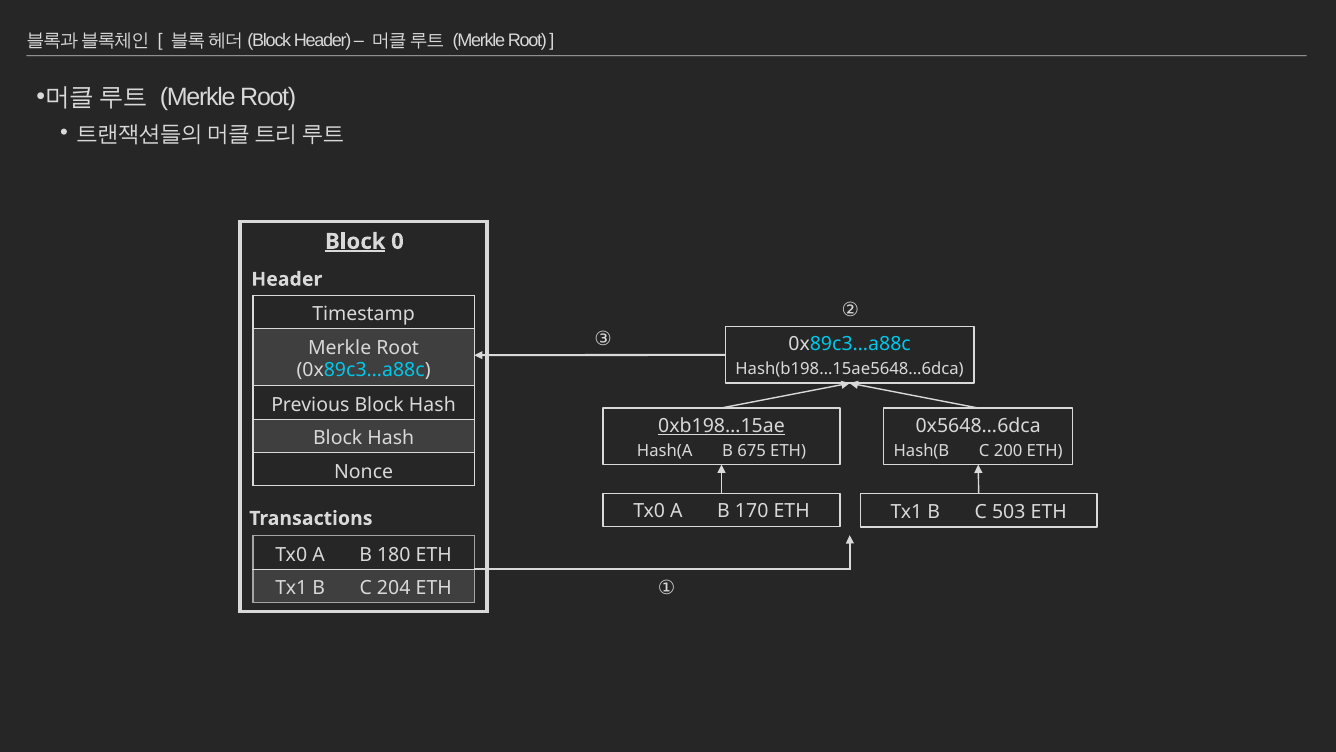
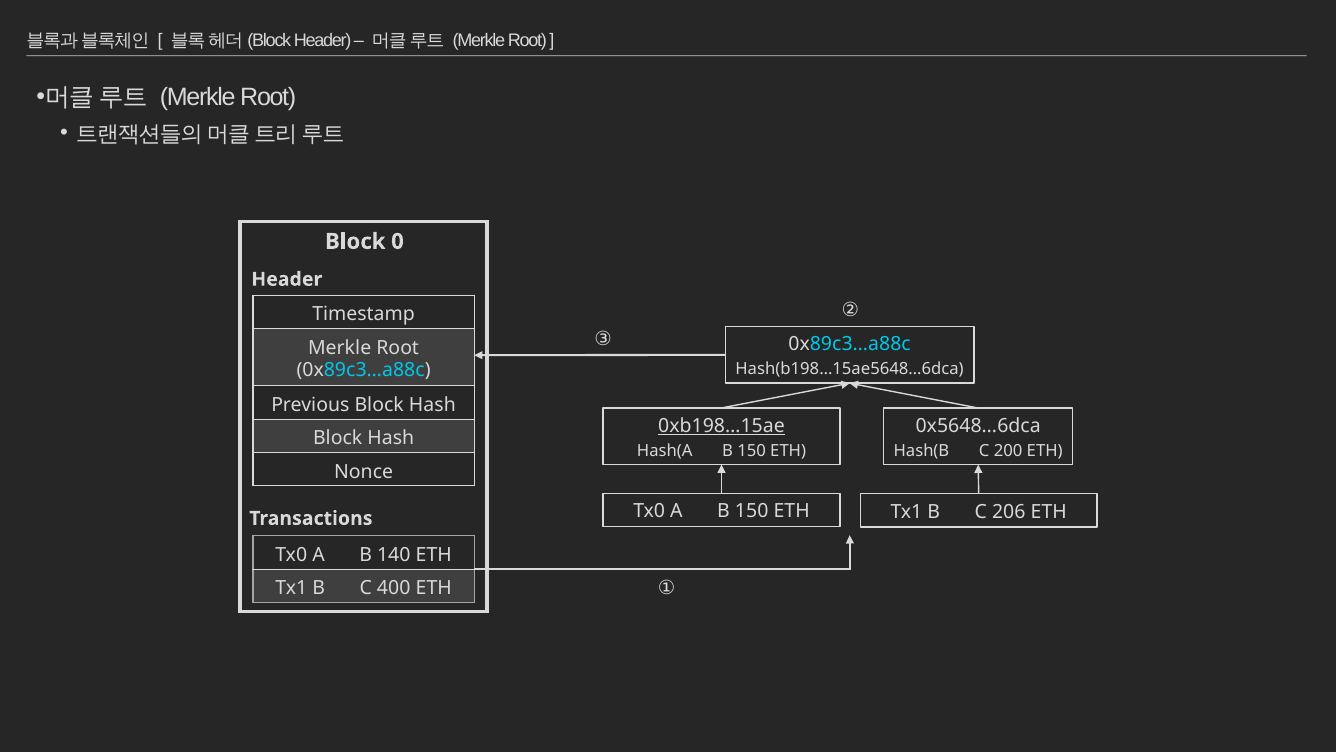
Block at (355, 241) underline: present -> none
Hash(A B 675: 675 -> 150
503: 503 -> 206
A B 170: 170 -> 150
180: 180 -> 140
204: 204 -> 400
